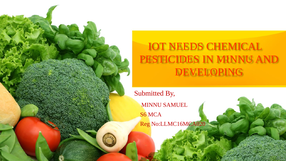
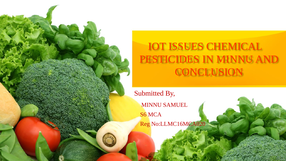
NEEDS: NEEDS -> ISSUES
DEVELOPING: DEVELOPING -> CONCLUSION
